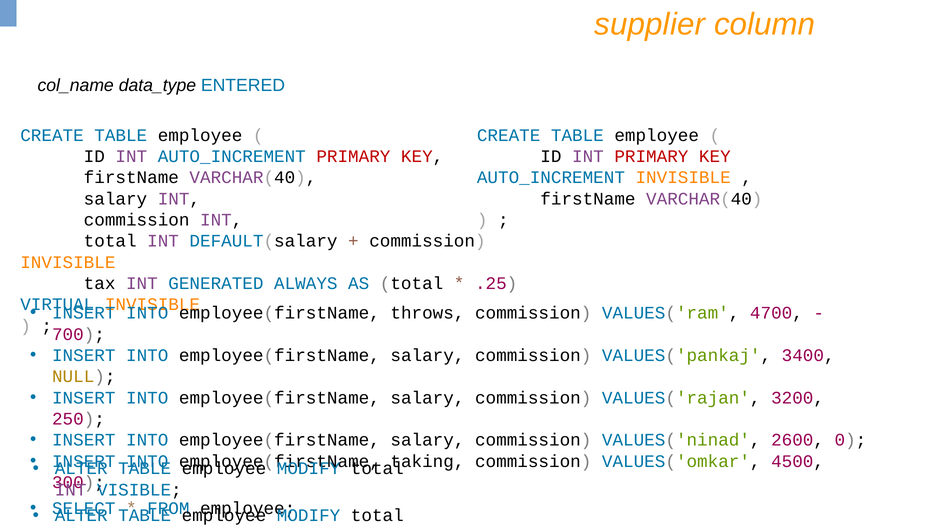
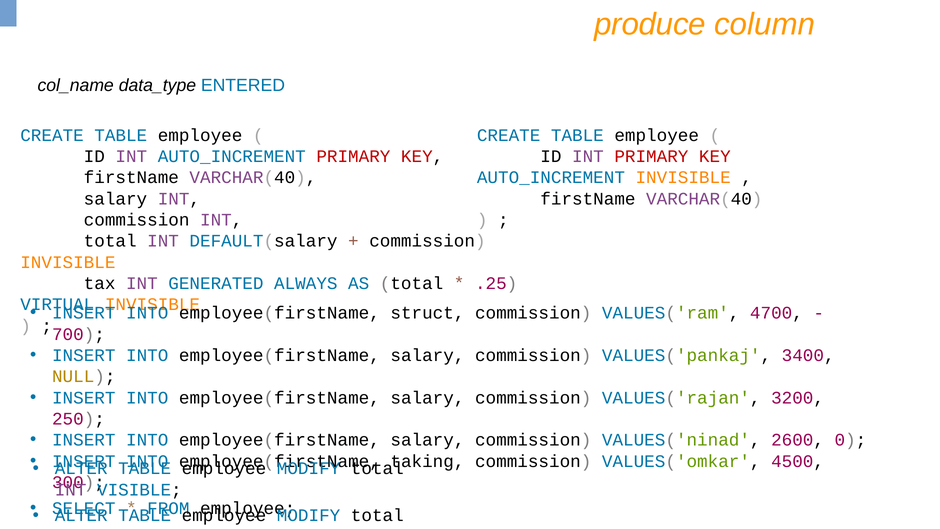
supplier: supplier -> produce
throws: throws -> struct
